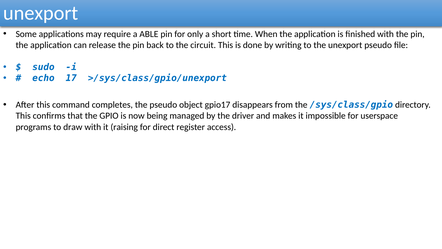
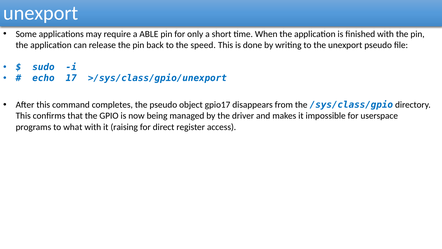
circuit: circuit -> speed
draw: draw -> what
